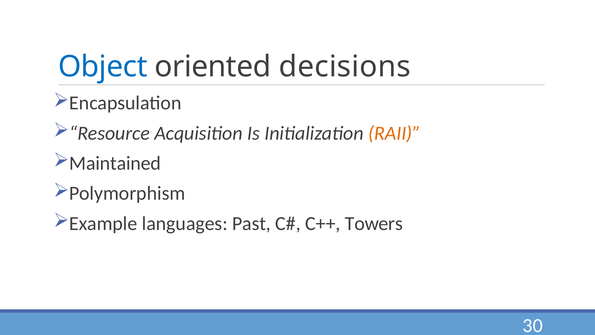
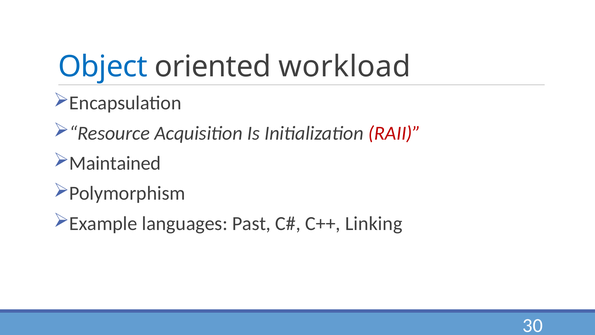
decisions: decisions -> workload
RAII colour: orange -> red
Towers: Towers -> Linking
